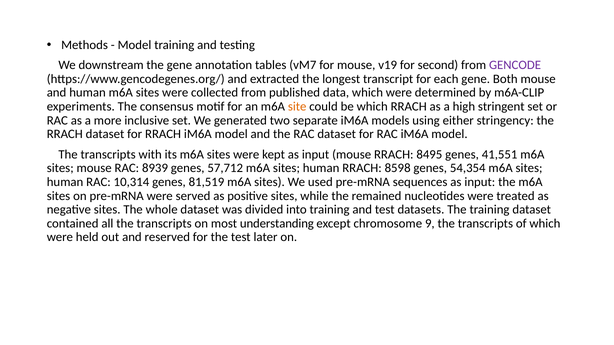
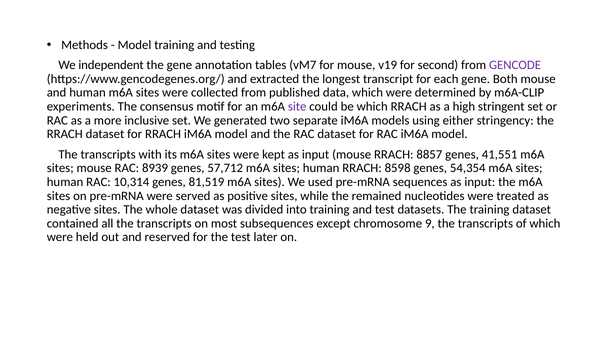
downstream: downstream -> independent
site colour: orange -> purple
8495: 8495 -> 8857
understanding: understanding -> subsequences
